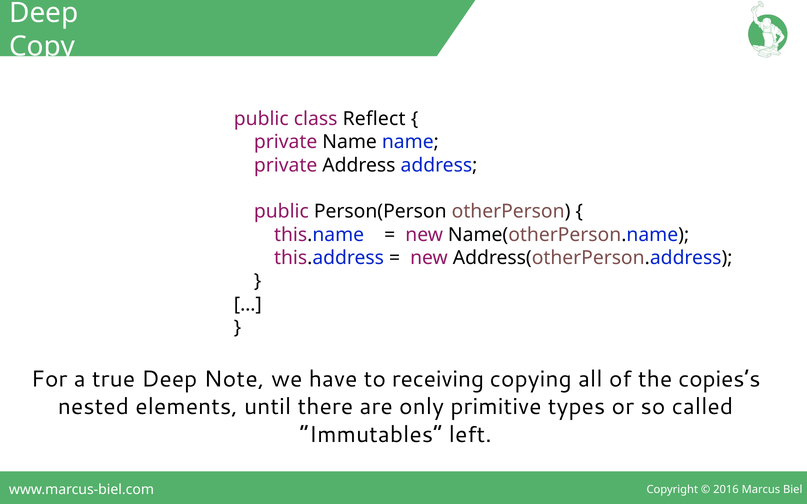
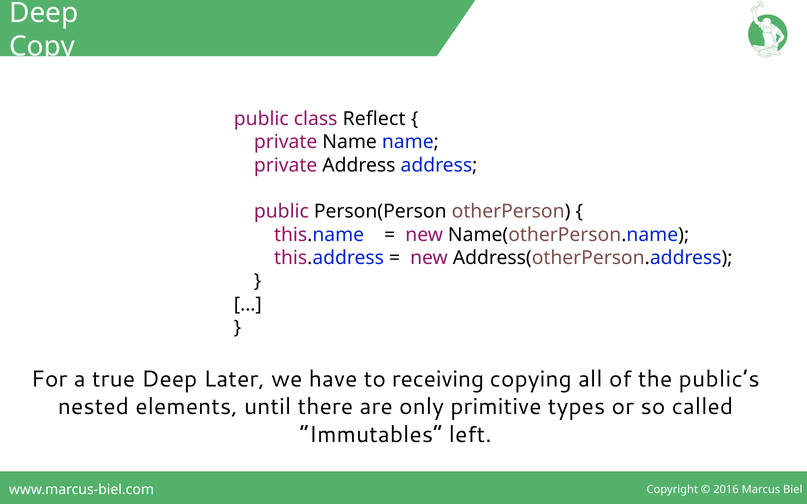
Note: Note -> Later
copies’s: copies’s -> public’s
